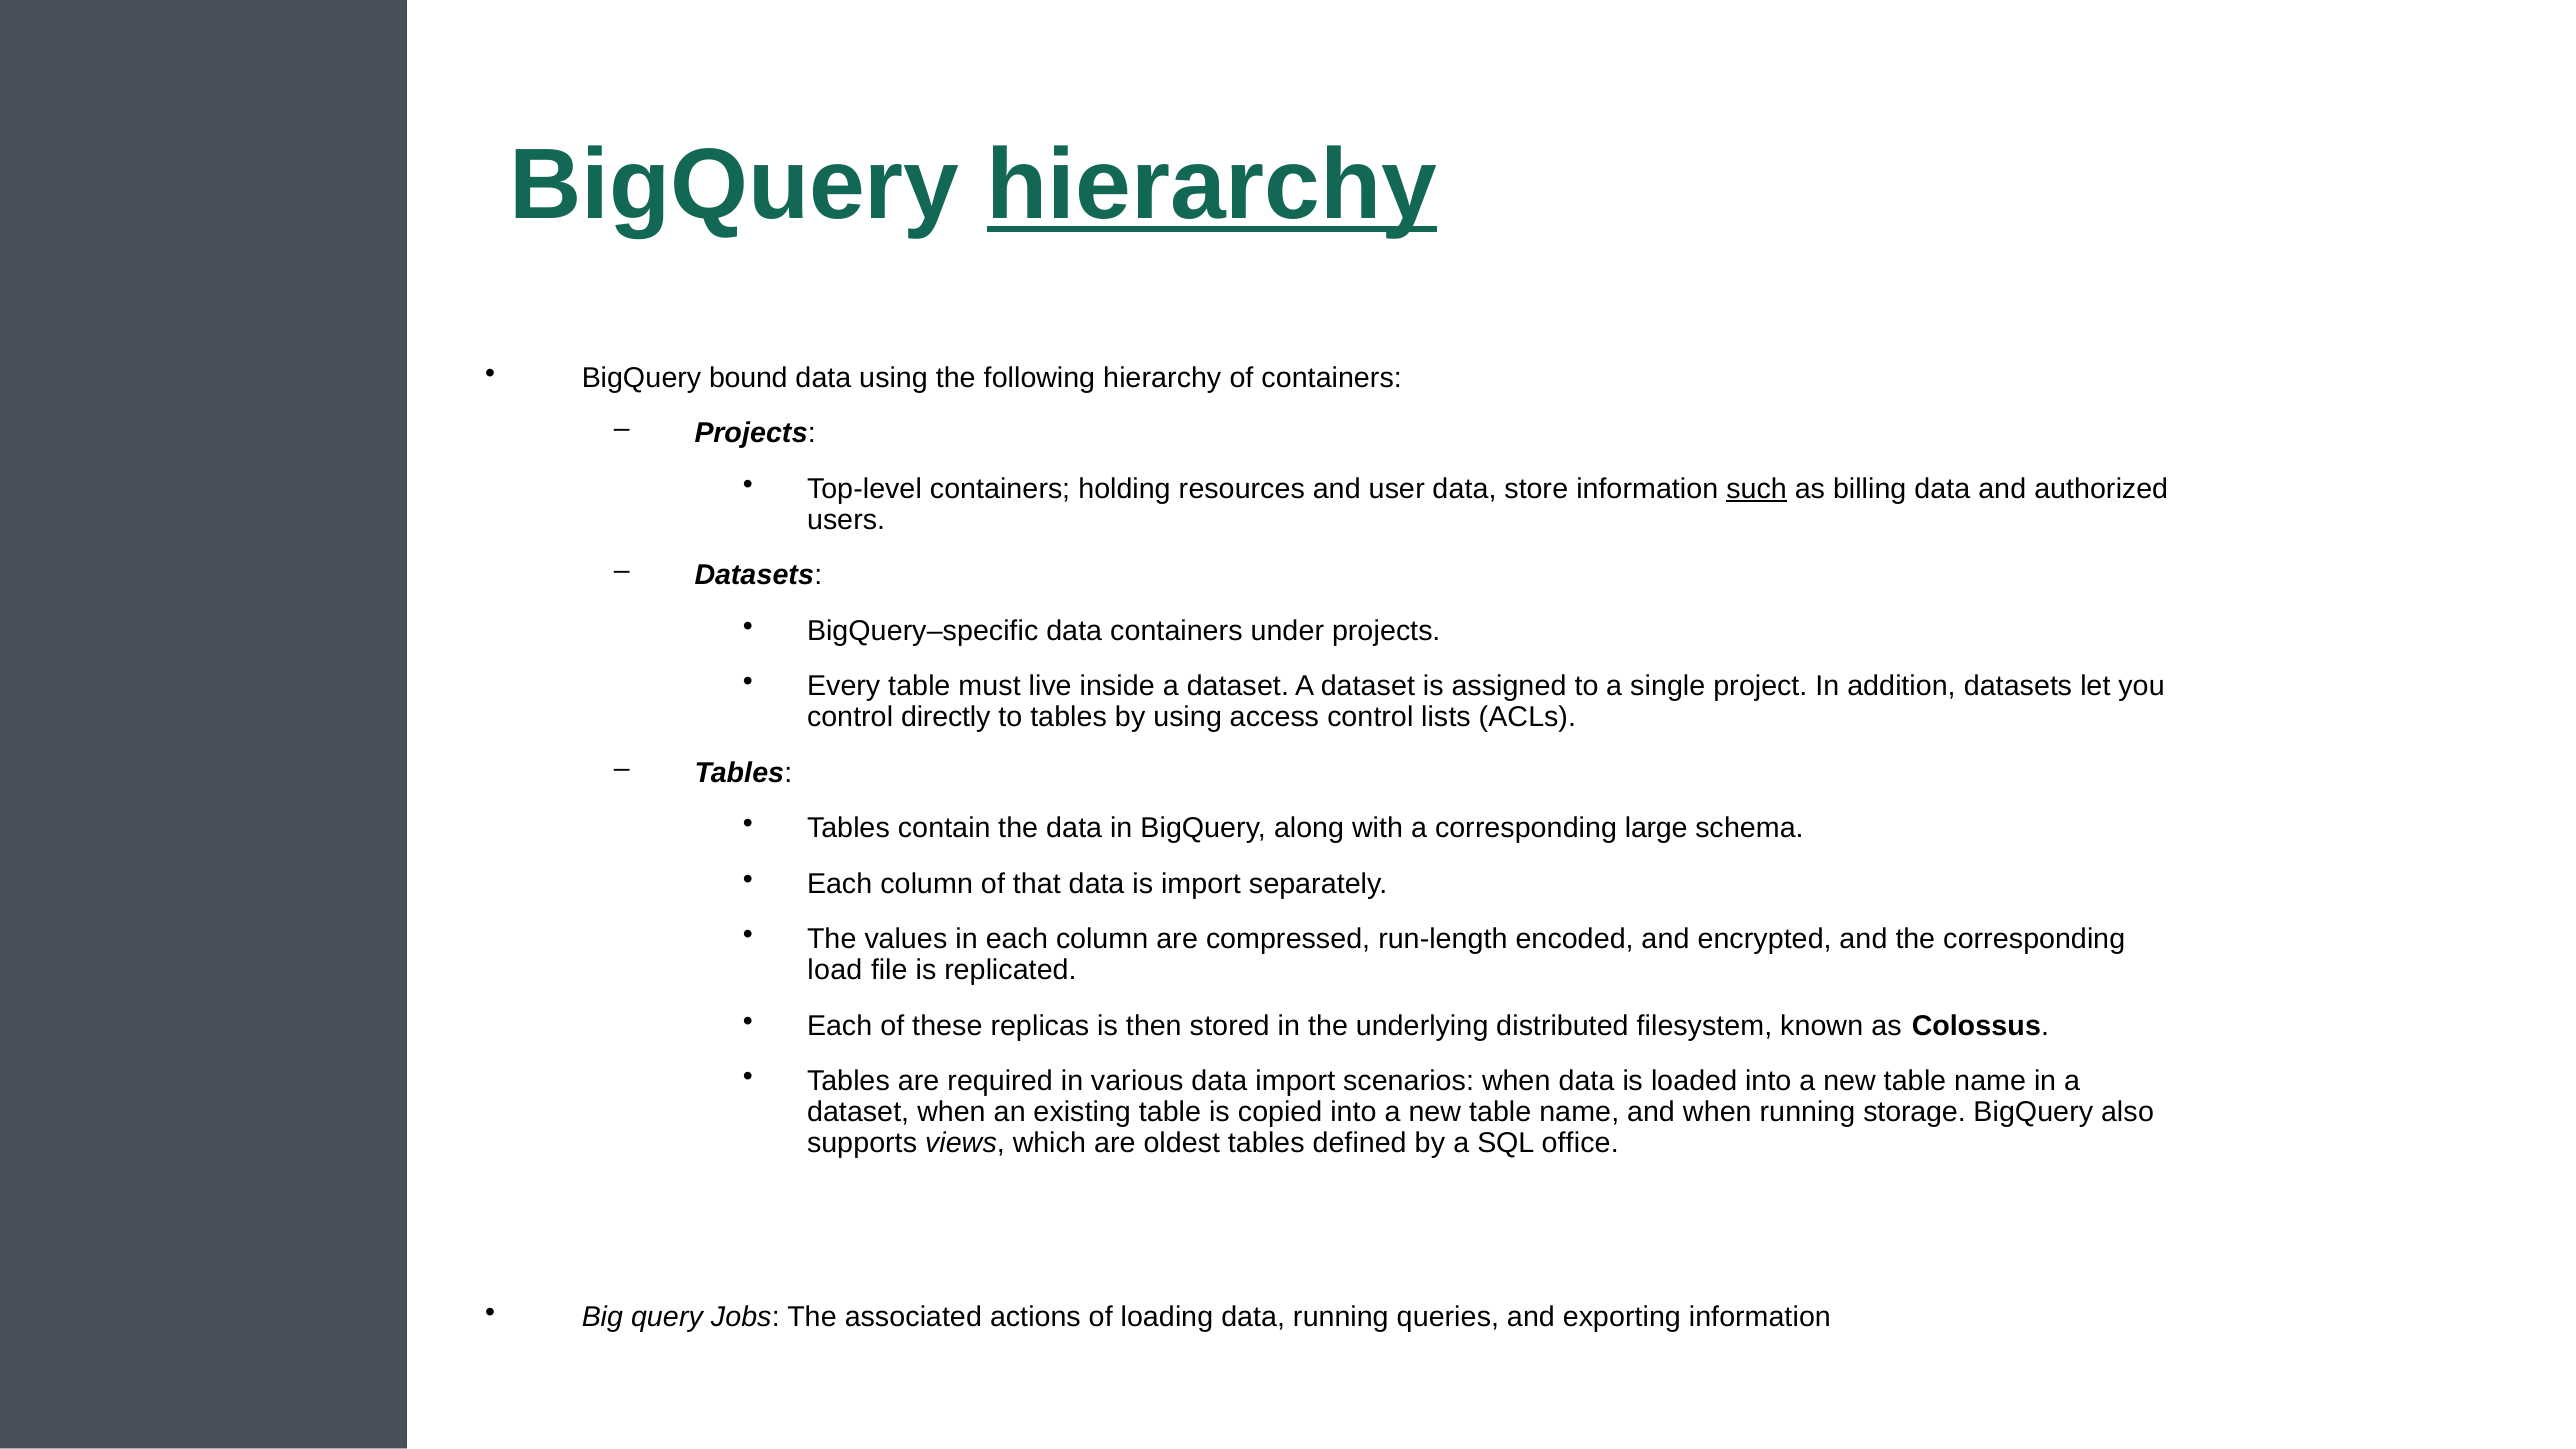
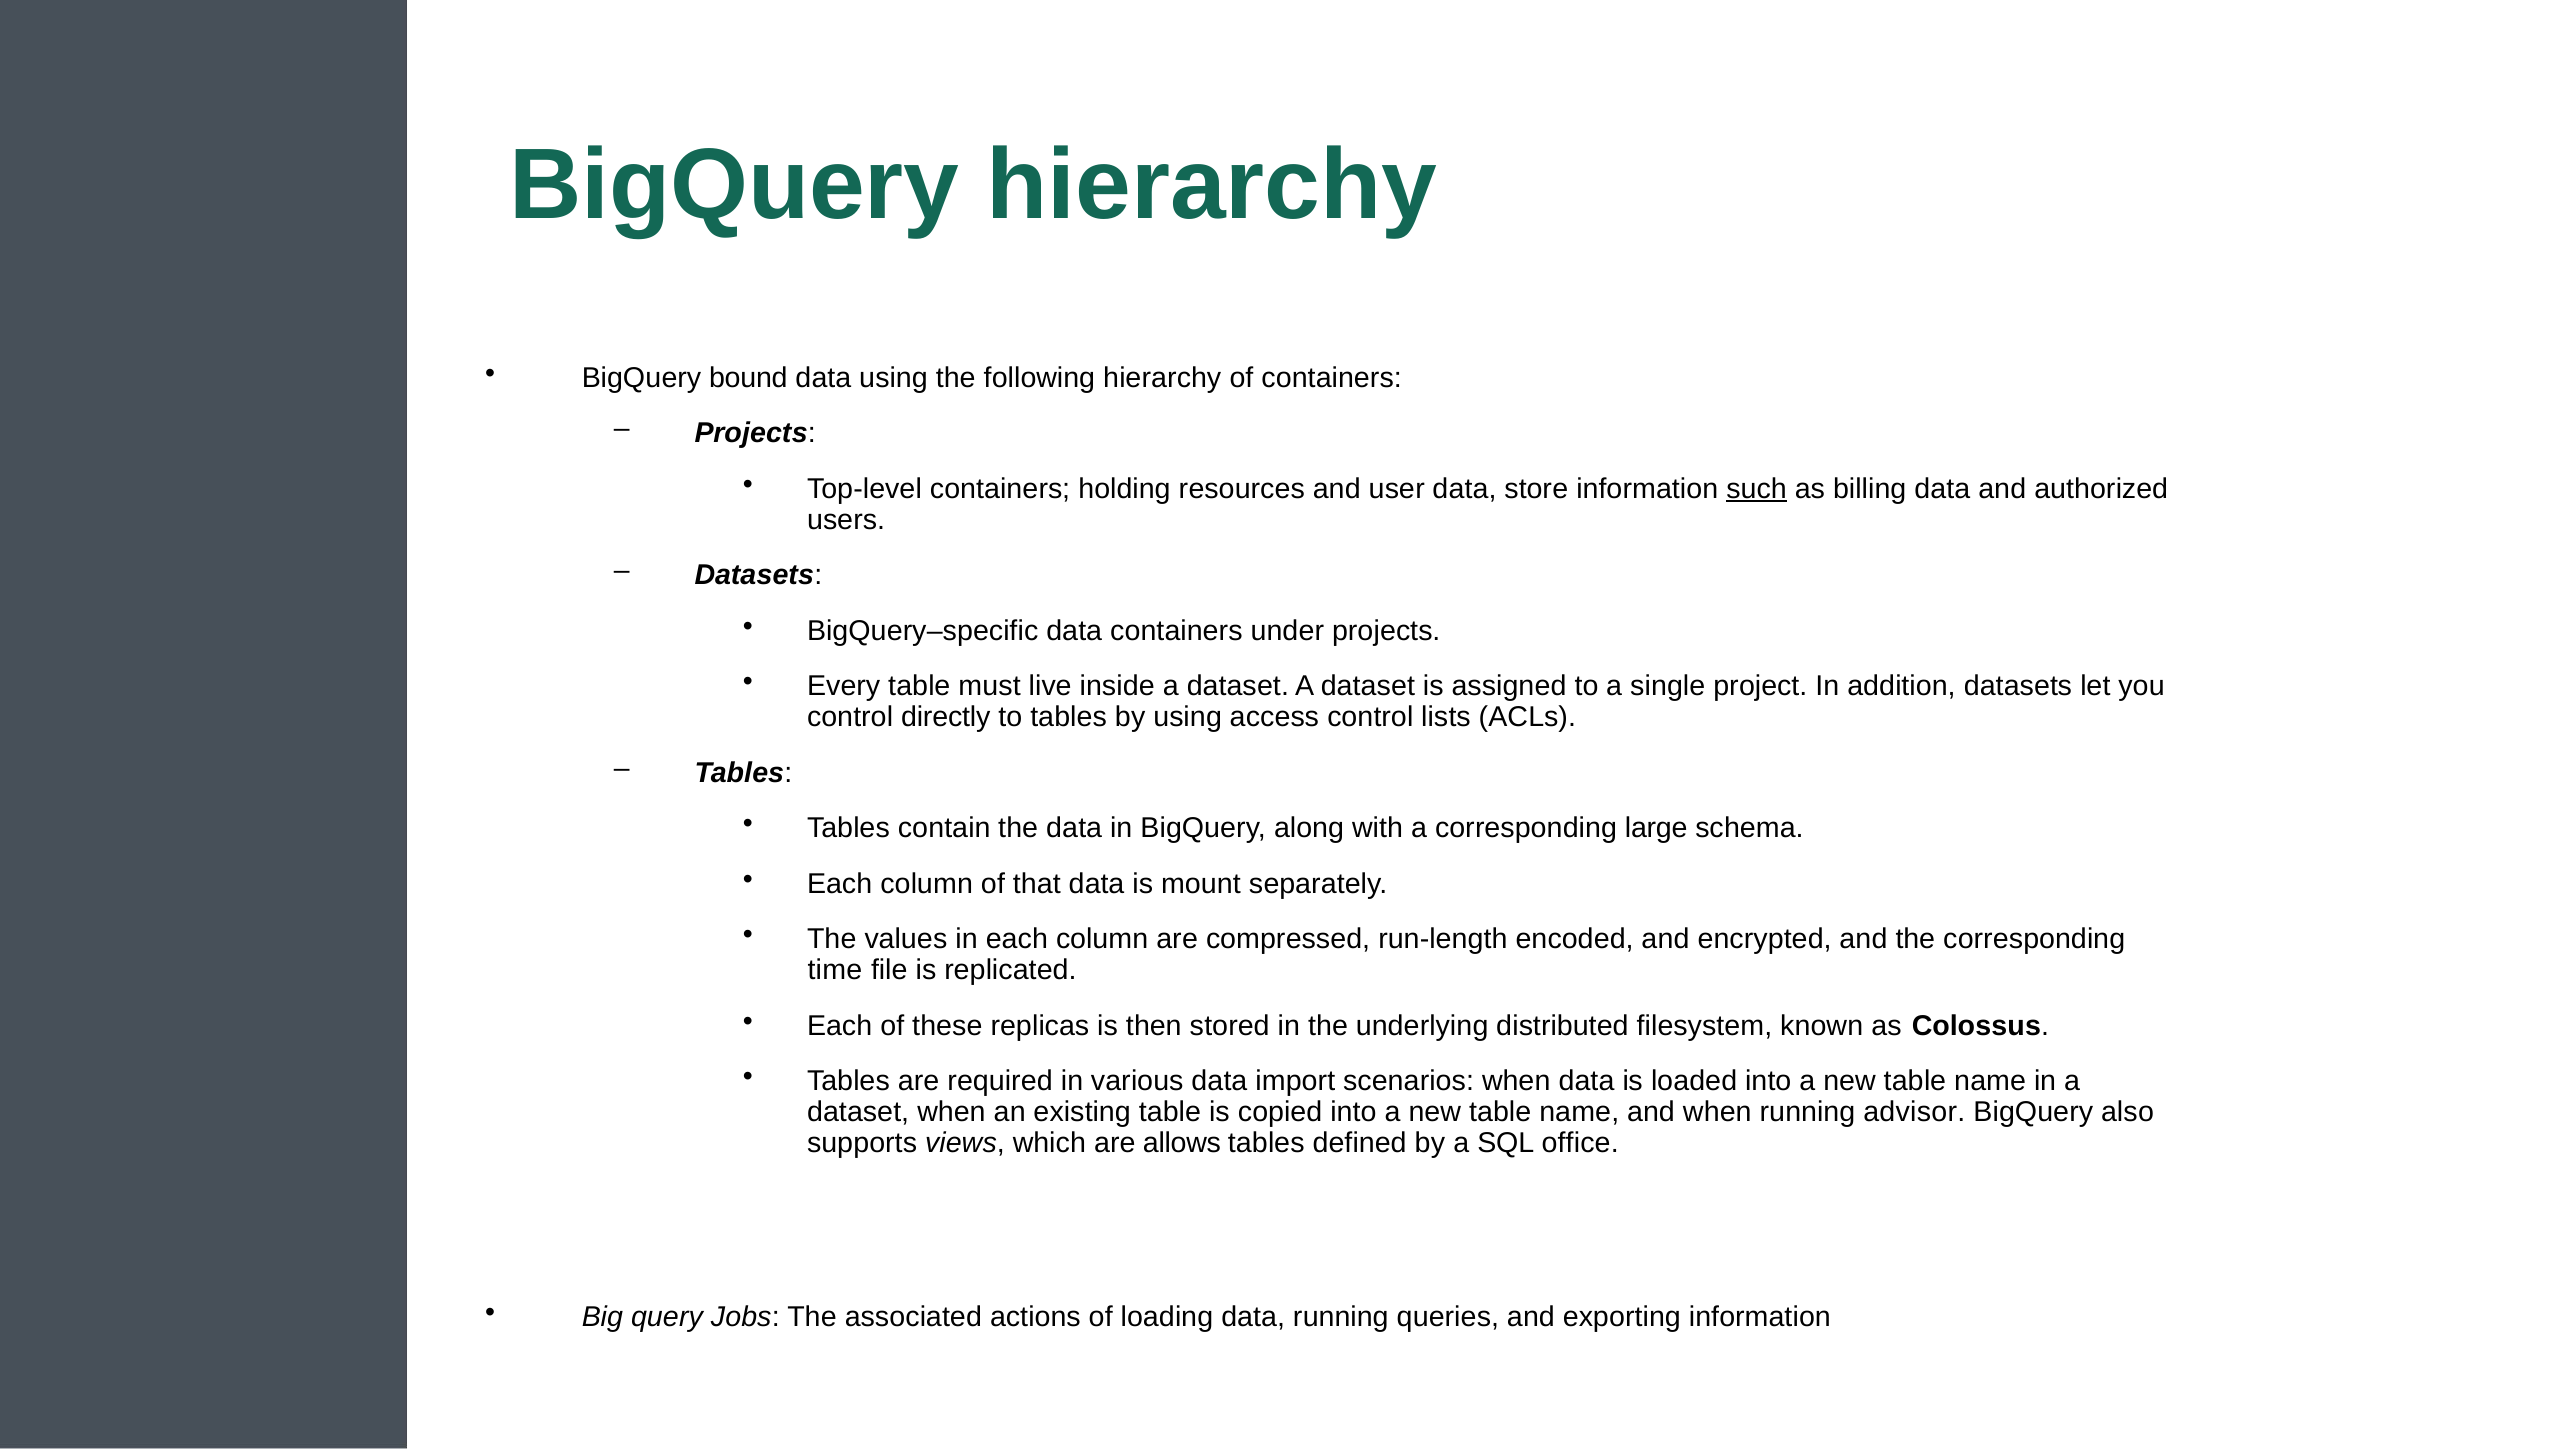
hierarchy at (1212, 186) underline: present -> none
is import: import -> mount
load: load -> time
storage: storage -> advisor
oldest: oldest -> allows
